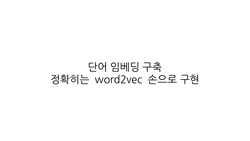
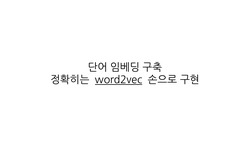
word2vec underline: none -> present
